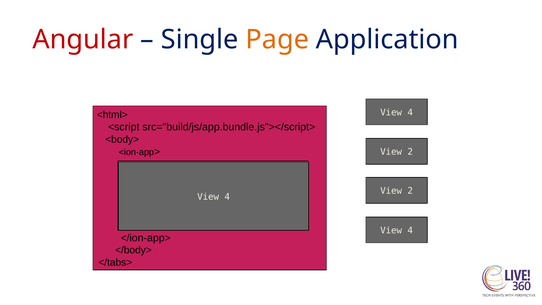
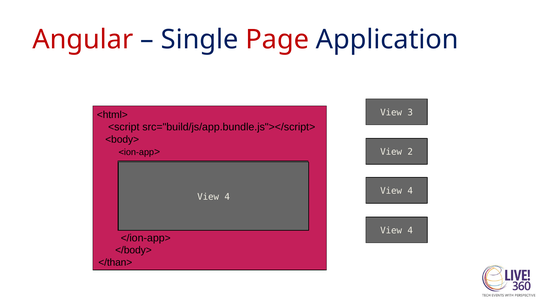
Page colour: orange -> red
4 at (410, 112): 4 -> 3
2 at (410, 191): 2 -> 4
</tabs>: </tabs> -> </than>
